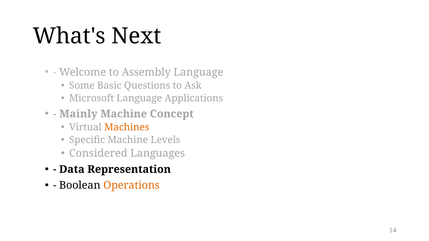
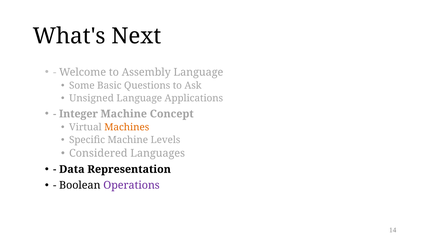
Microsoft: Microsoft -> Unsigned
Mainly: Mainly -> Integer
Operations colour: orange -> purple
